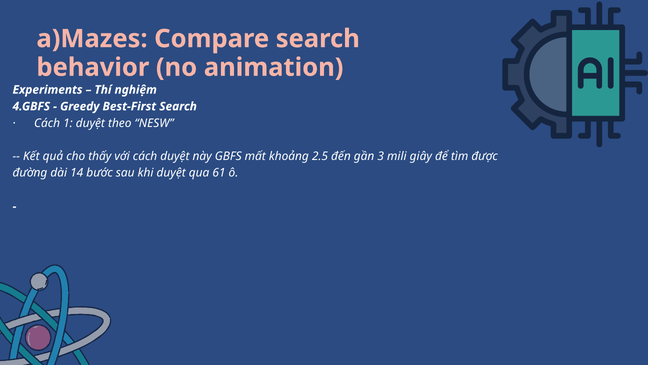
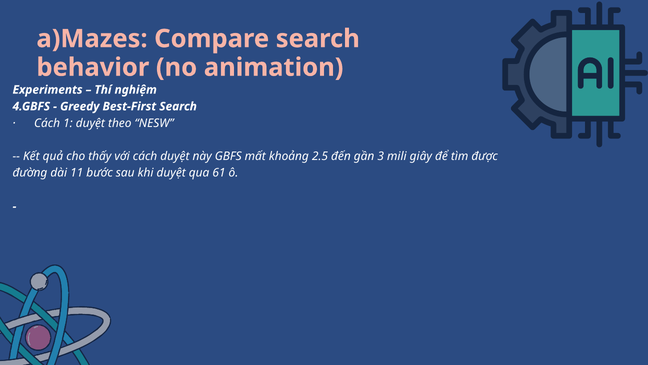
14: 14 -> 11
